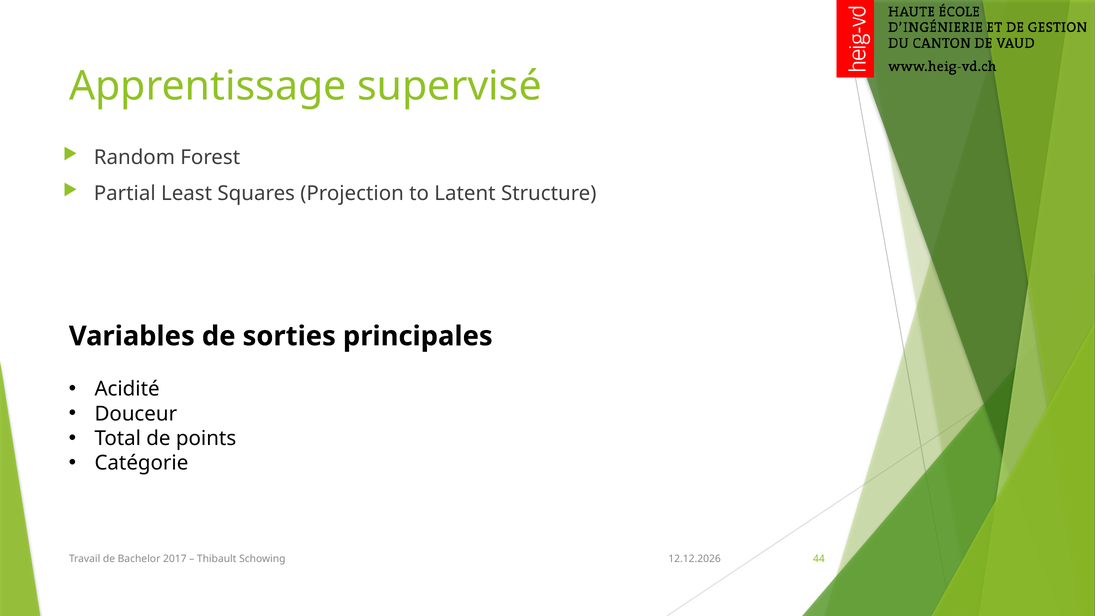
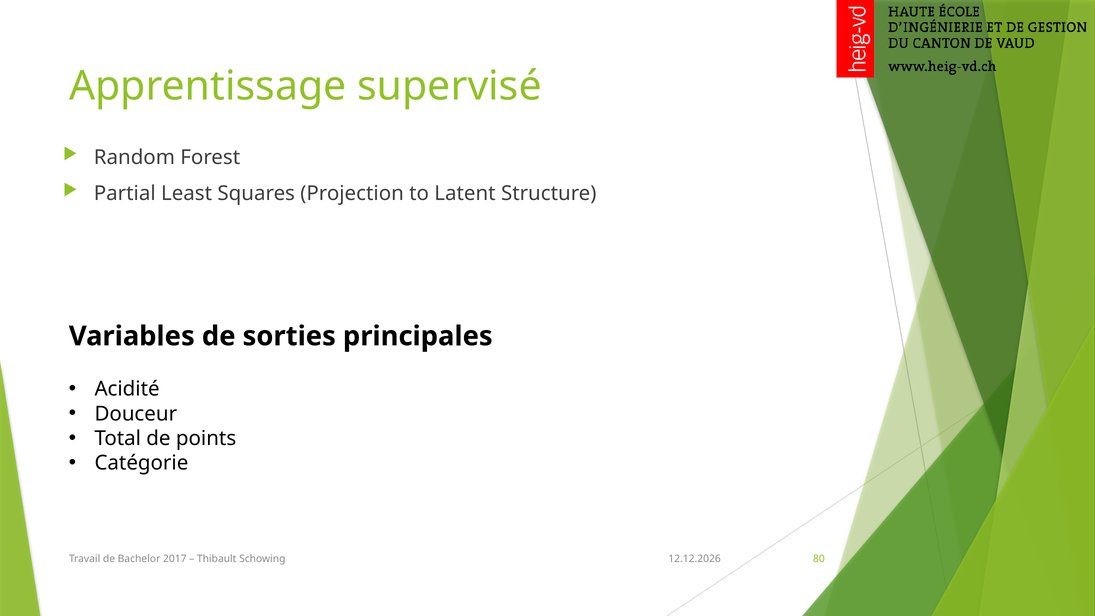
44: 44 -> 80
